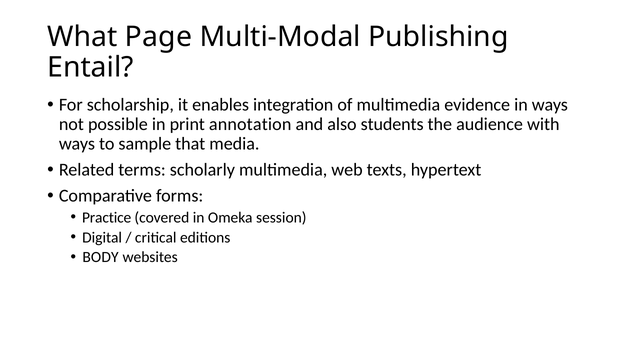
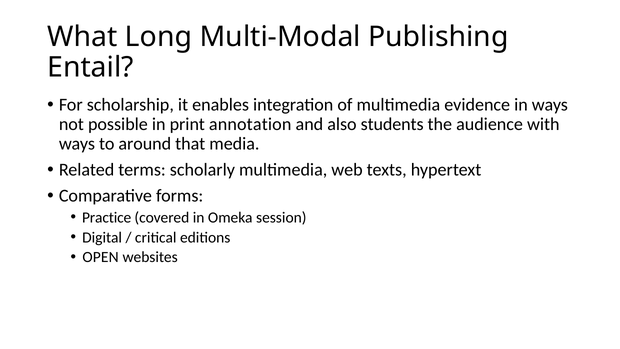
Page: Page -> Long
sample: sample -> around
BODY: BODY -> OPEN
